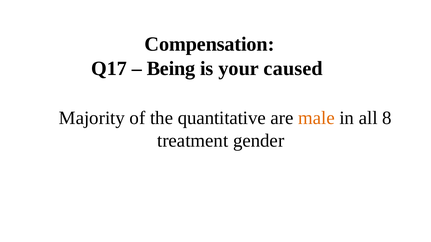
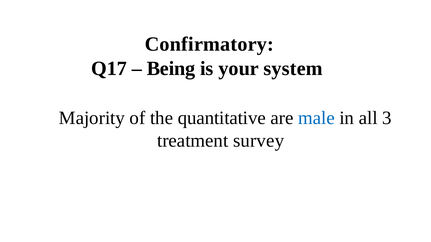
Compensation: Compensation -> Confirmatory
caused: caused -> system
male colour: orange -> blue
8: 8 -> 3
gender: gender -> survey
